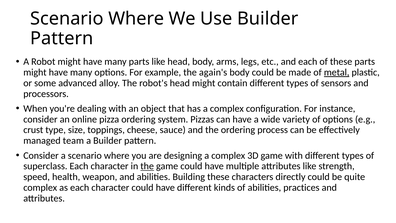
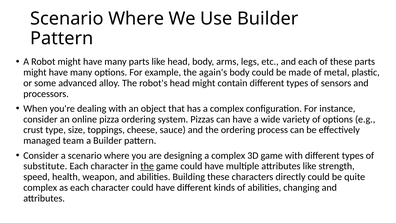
metal underline: present -> none
superclass: superclass -> substitute
practices: practices -> changing
